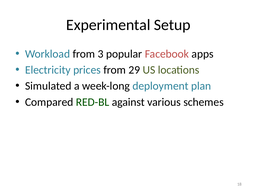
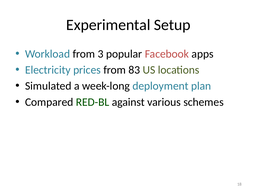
29: 29 -> 83
